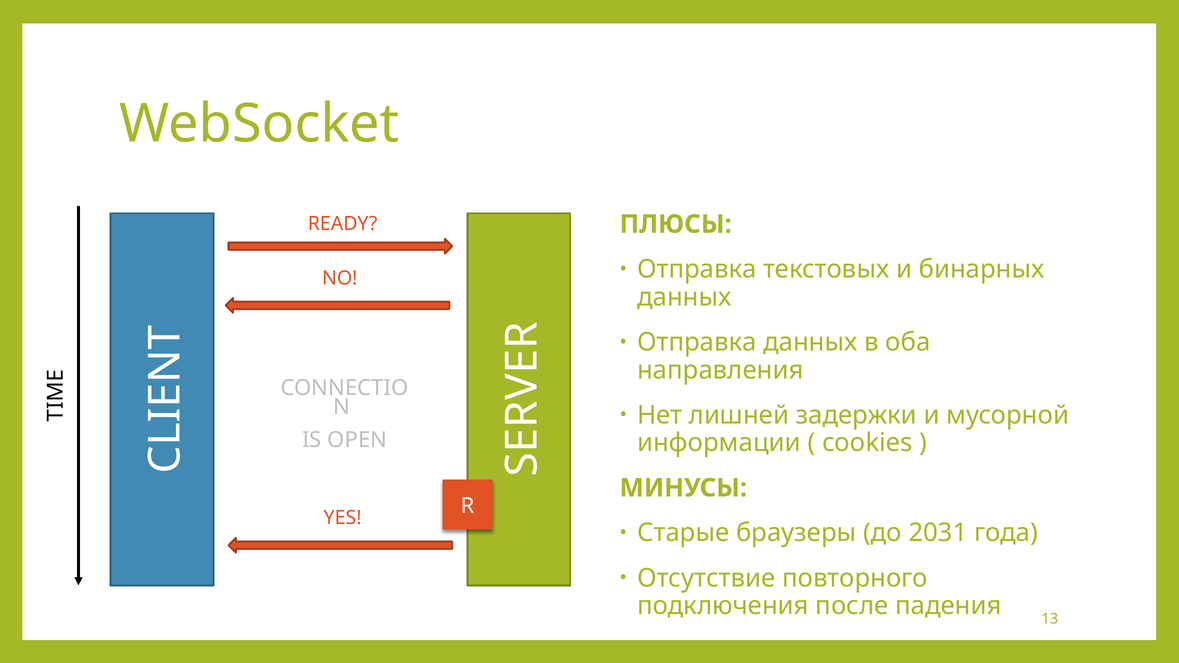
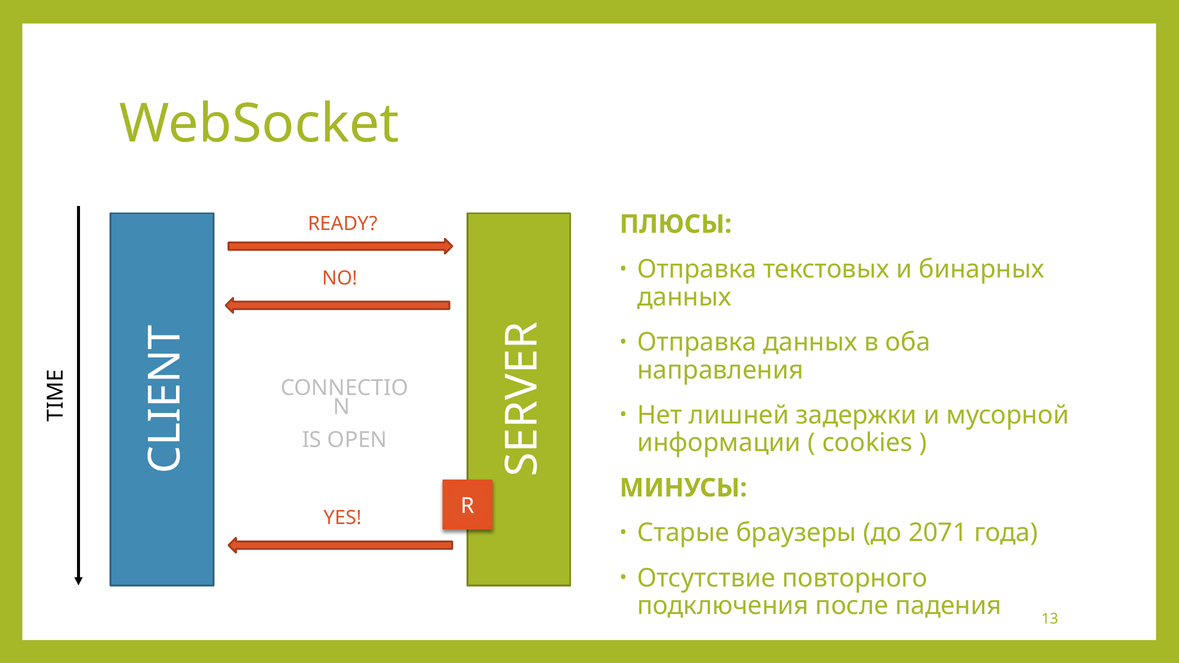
2031: 2031 -> 2071
